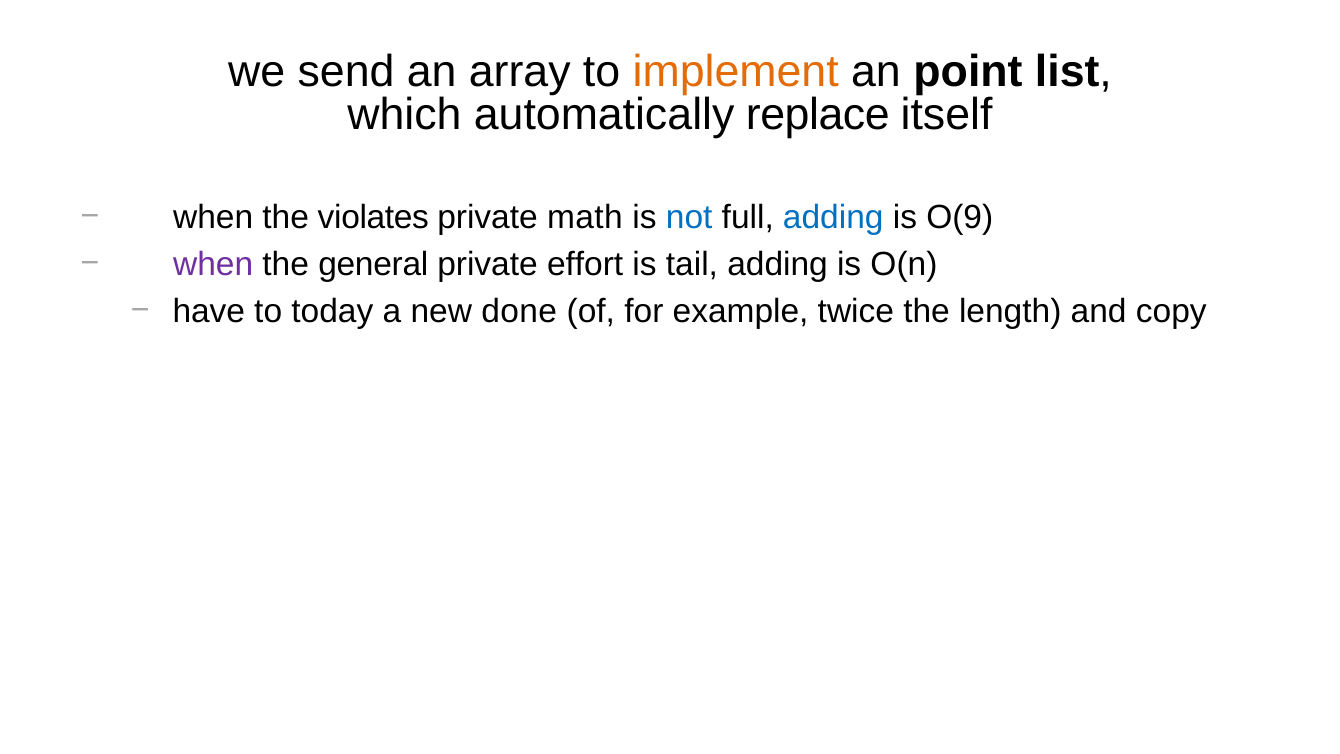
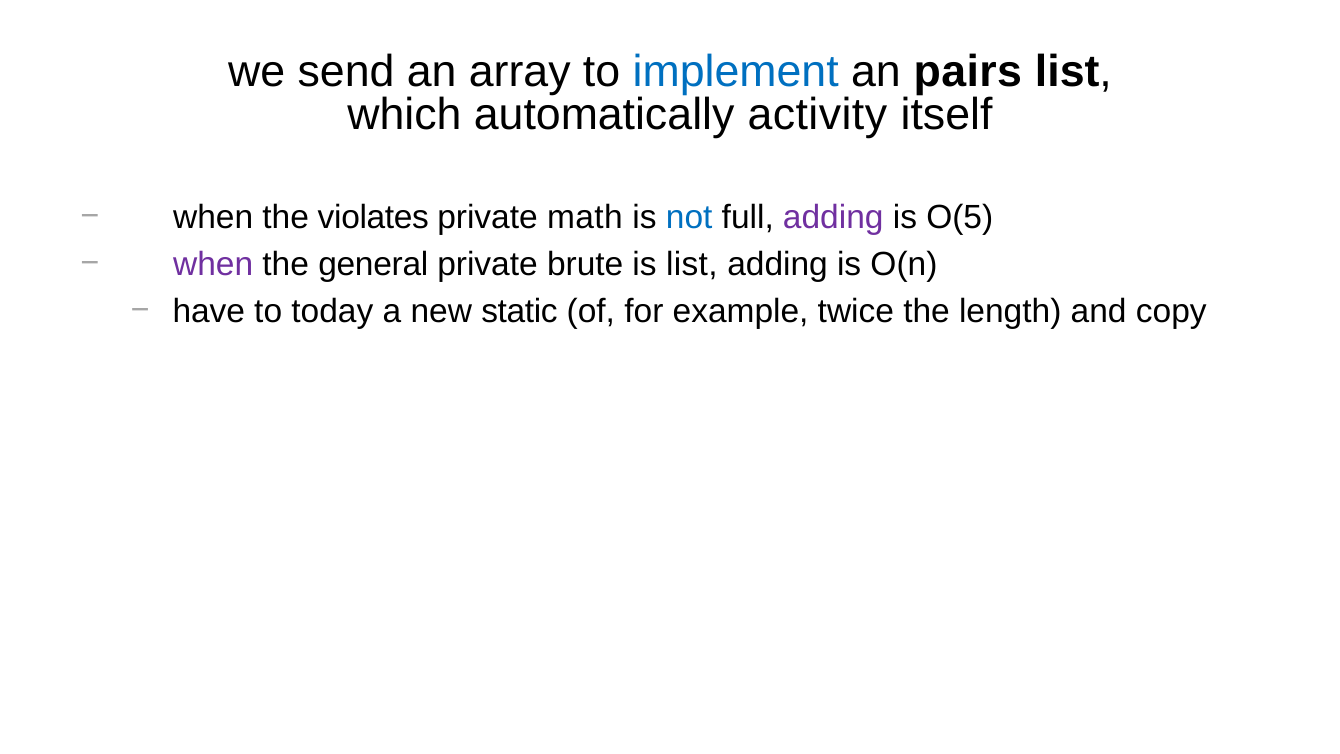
implement colour: orange -> blue
point: point -> pairs
replace: replace -> activity
adding at (833, 217) colour: blue -> purple
O(9: O(9 -> O(5
effort: effort -> brute
is tail: tail -> list
done: done -> static
